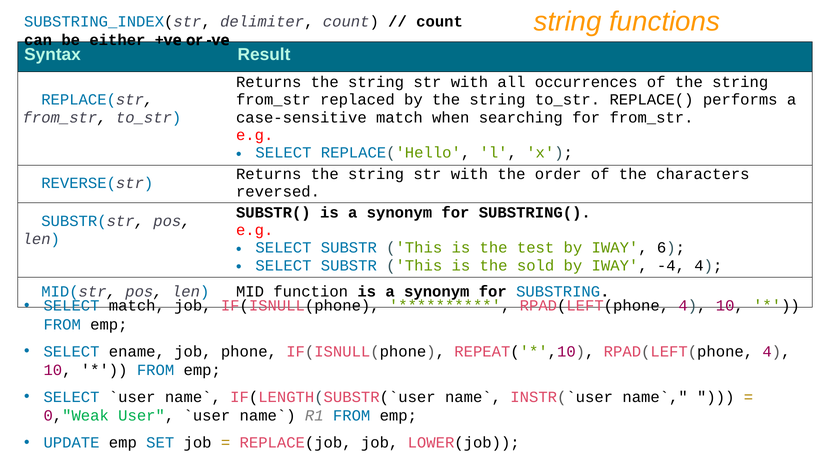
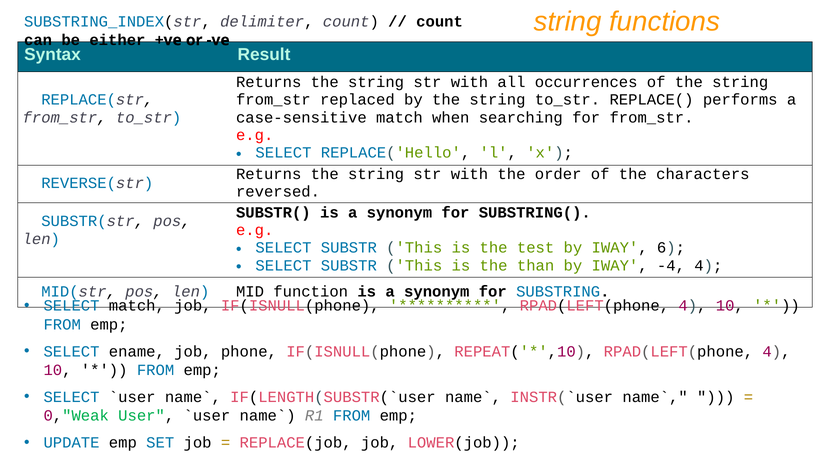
sold: sold -> than
